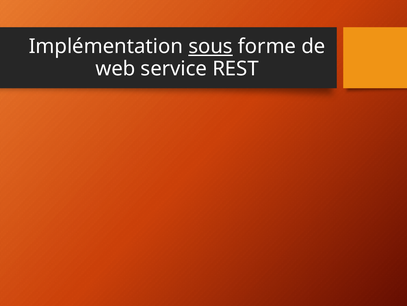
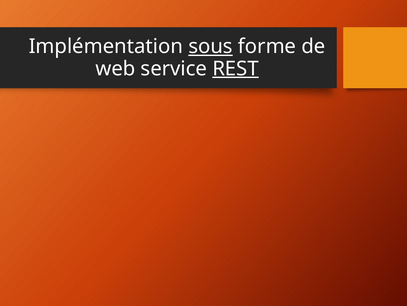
REST underline: none -> present
